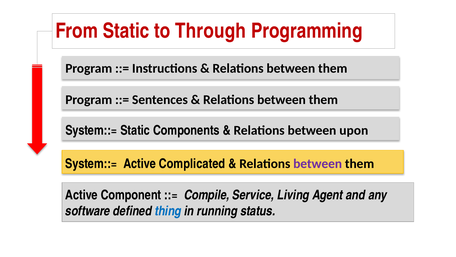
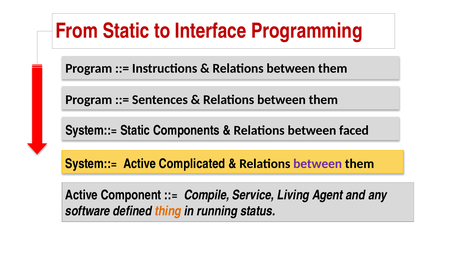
Through: Through -> Interface
upon: upon -> faced
thing colour: blue -> orange
